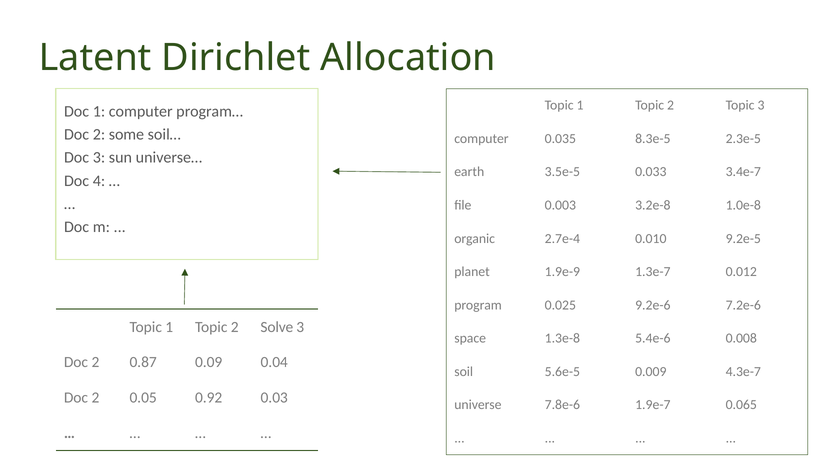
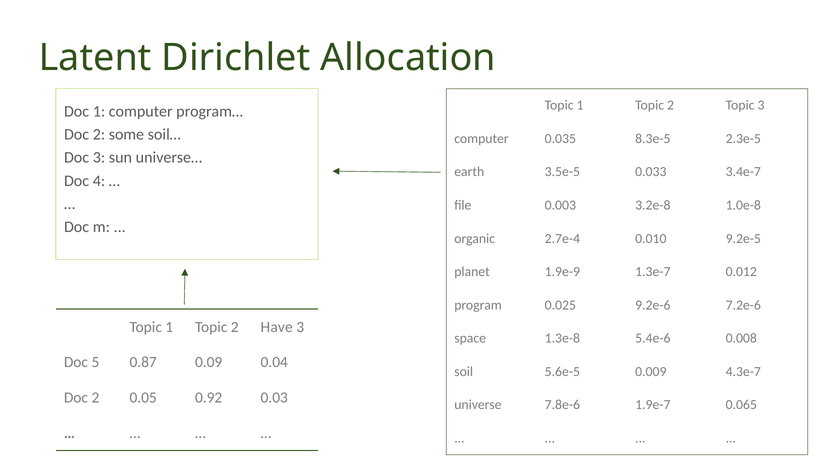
Solve: Solve -> Have
2 at (95, 362): 2 -> 5
